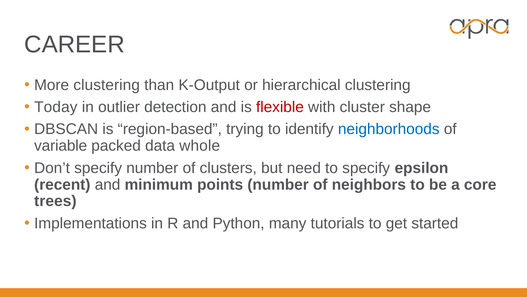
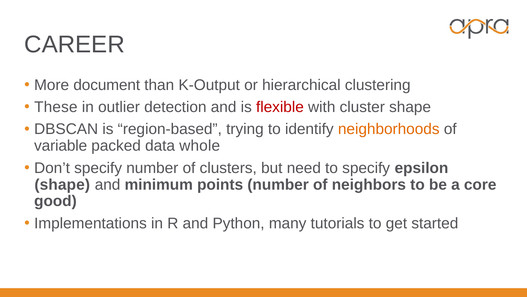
More clustering: clustering -> document
Today: Today -> These
neighborhoods colour: blue -> orange
recent at (62, 184): recent -> shape
trees: trees -> good
